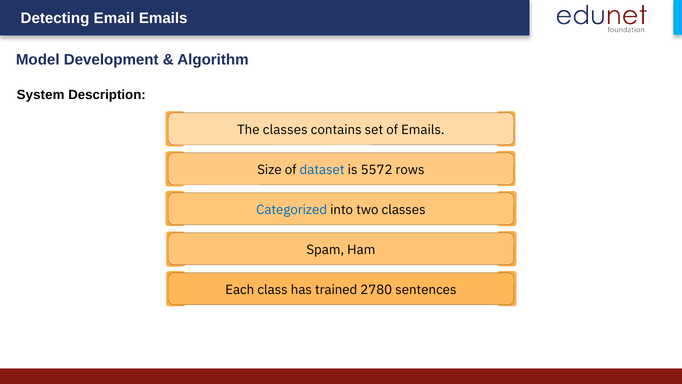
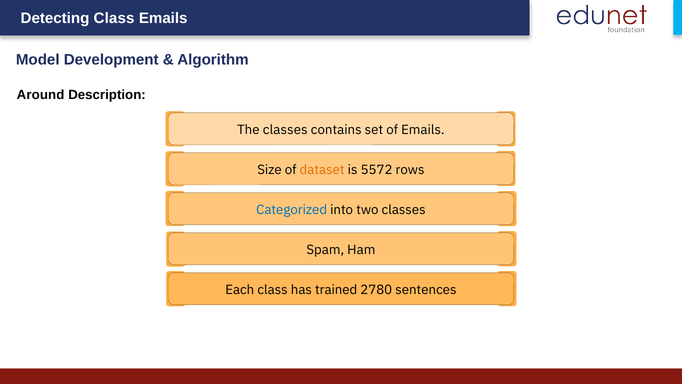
Email at (114, 18): Email -> Class
System: System -> Around
dataset colour: blue -> orange
